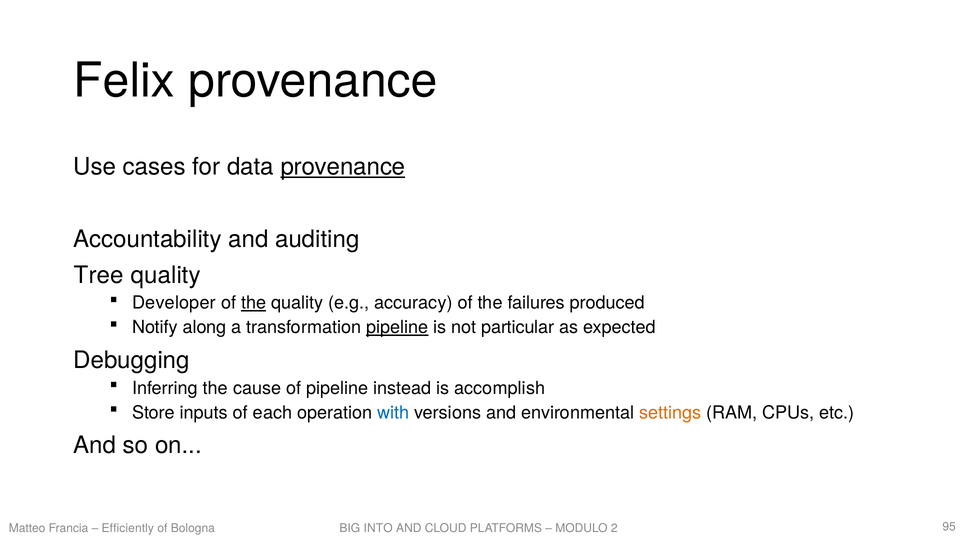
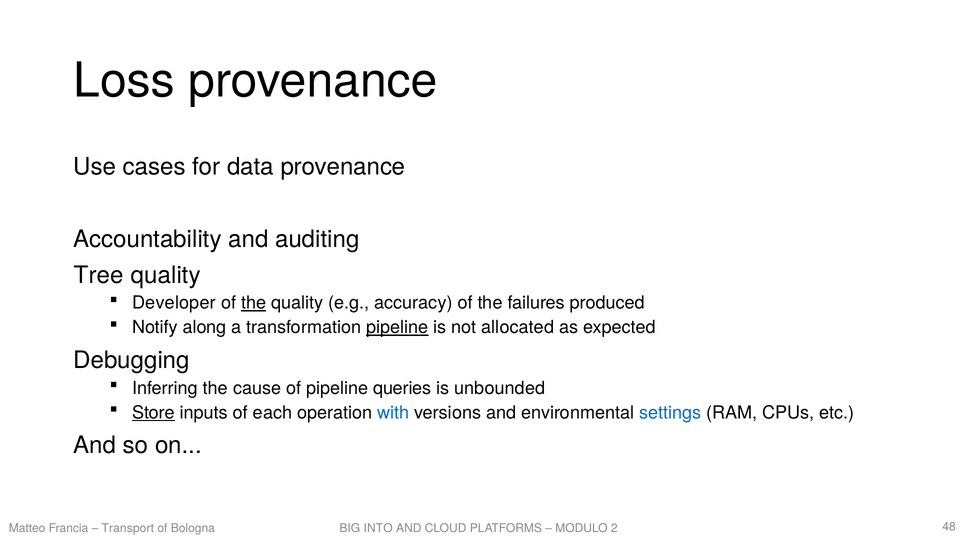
Felix: Felix -> Loss
provenance at (343, 167) underline: present -> none
particular: particular -> allocated
instead: instead -> queries
accomplish: accomplish -> unbounded
Store underline: none -> present
settings colour: orange -> blue
Efficiently: Efficiently -> Transport
95: 95 -> 48
